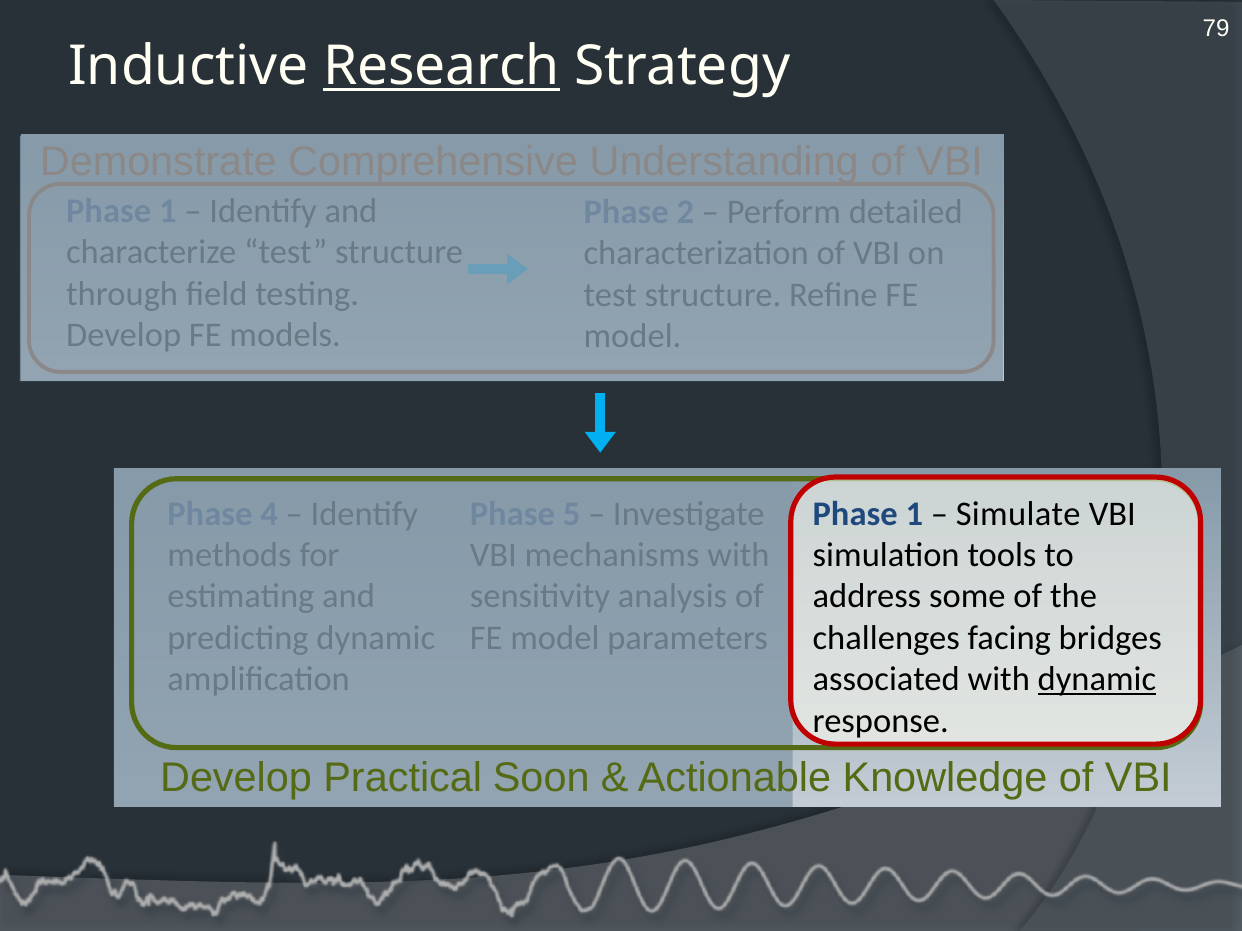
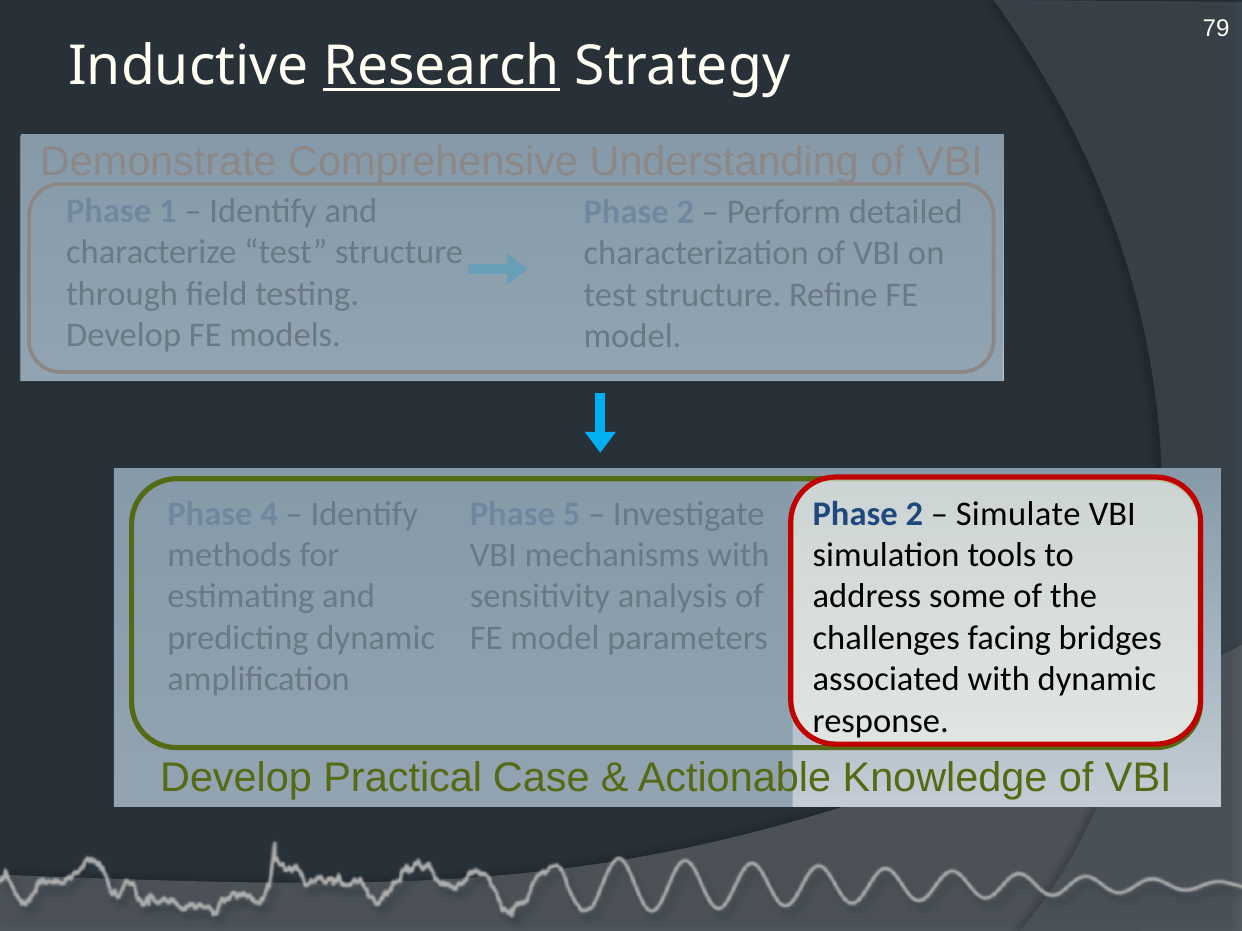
1 at (914, 514): 1 -> 2
dynamic at (1097, 680) underline: present -> none
Soon: Soon -> Case
